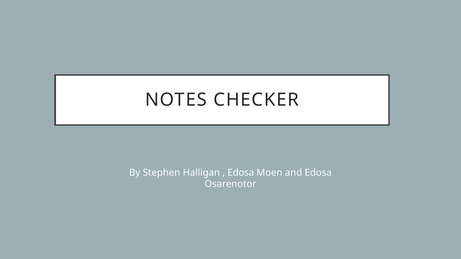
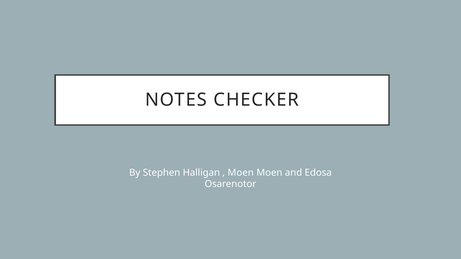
Edosa at (241, 173): Edosa -> Moen
